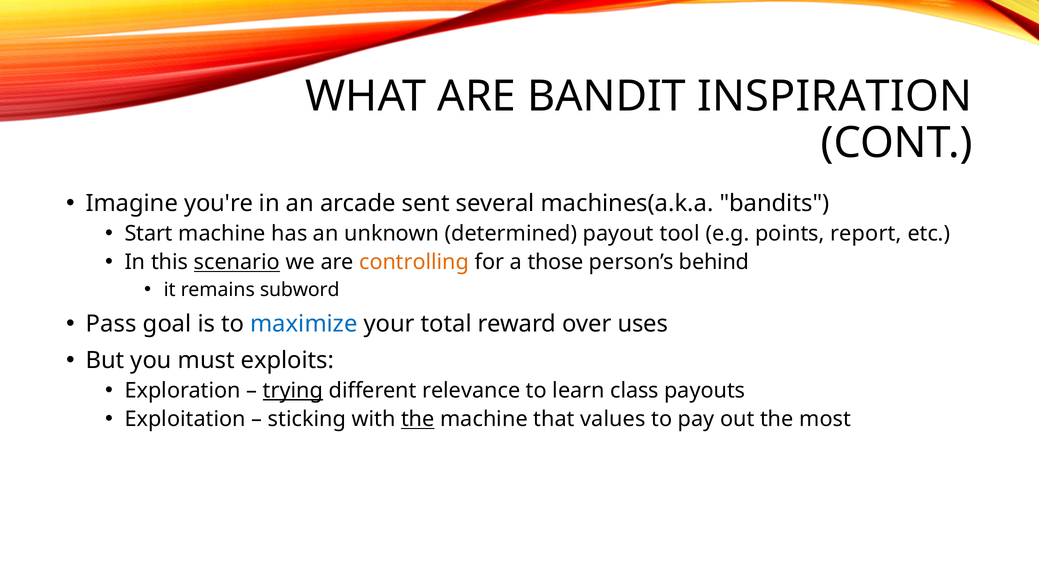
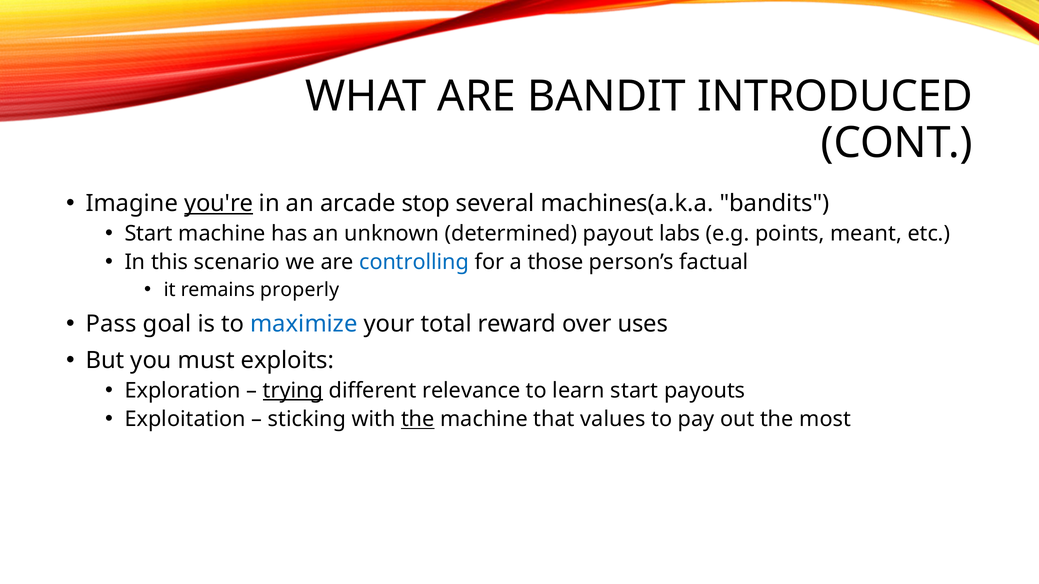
INSPIRATION: INSPIRATION -> INTRODUCED
you're underline: none -> present
sent: sent -> stop
tool: tool -> labs
report: report -> meant
scenario underline: present -> none
controlling colour: orange -> blue
behind: behind -> factual
subword: subword -> properly
learn class: class -> start
